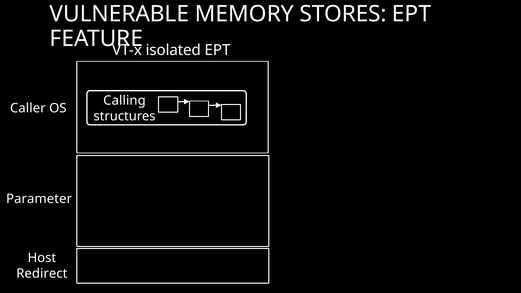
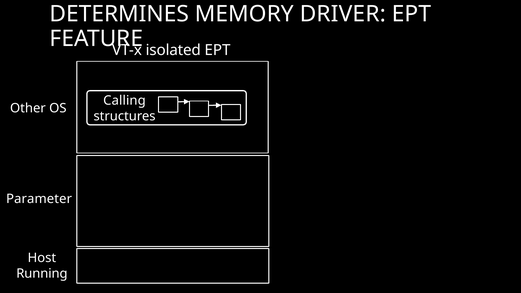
VULNERABLE: VULNERABLE -> DETERMINES
STORES: STORES -> DRIVER
Caller: Caller -> Other
Redirect: Redirect -> Running
